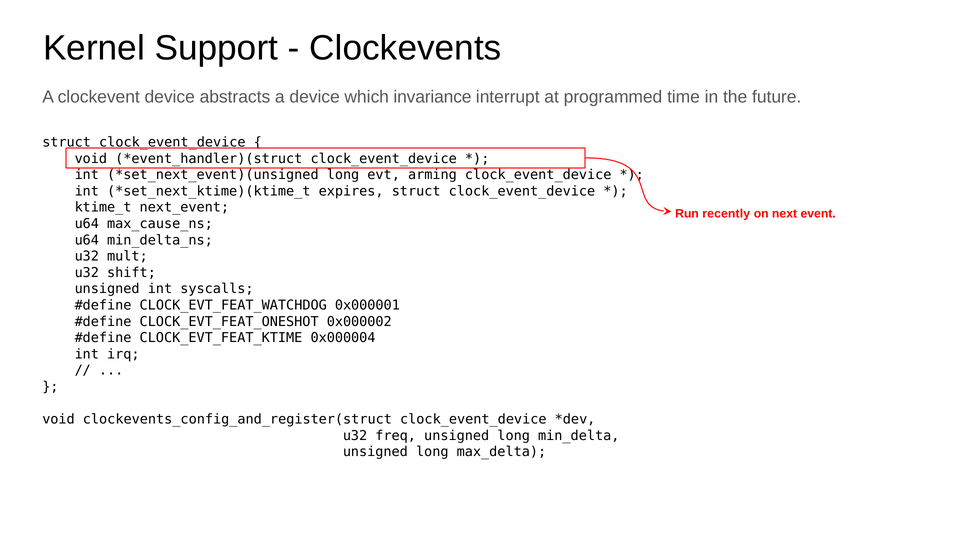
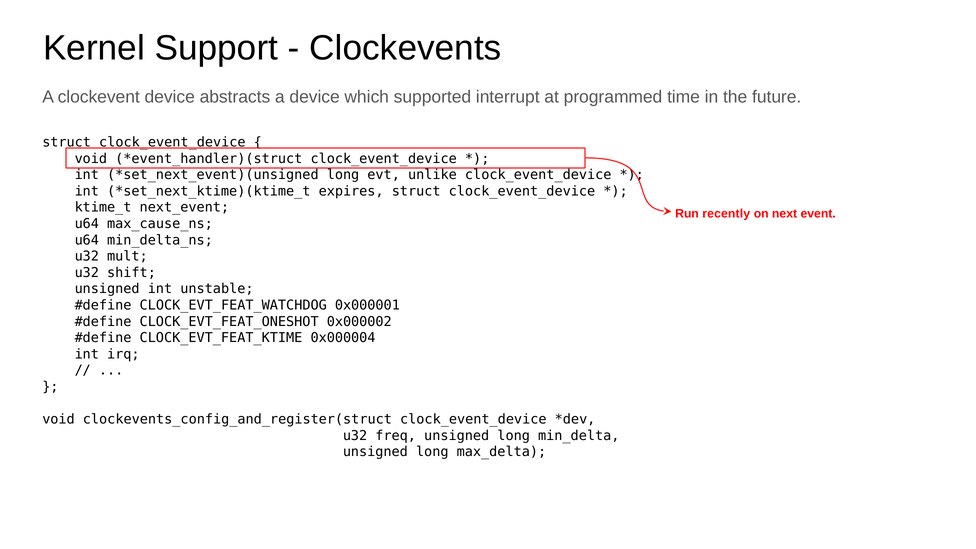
invariance: invariance -> supported
arming: arming -> unlike
syscalls: syscalls -> unstable
